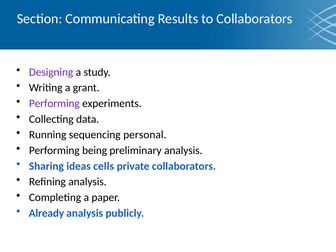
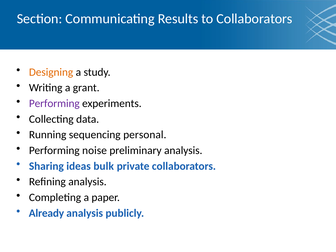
Designing colour: purple -> orange
being: being -> noise
cells: cells -> bulk
